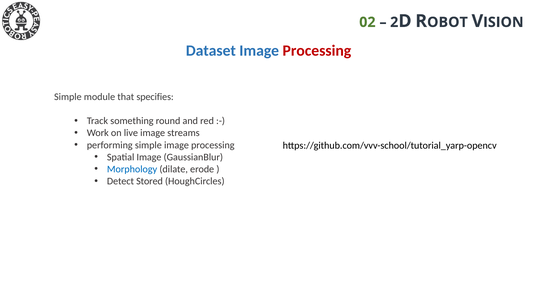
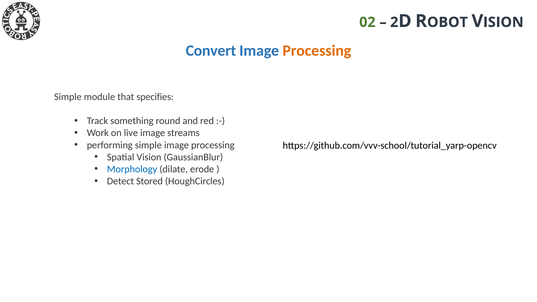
Dataset: Dataset -> Convert
Processing at (317, 51) colour: red -> orange
Spatial Image: Image -> Vision
